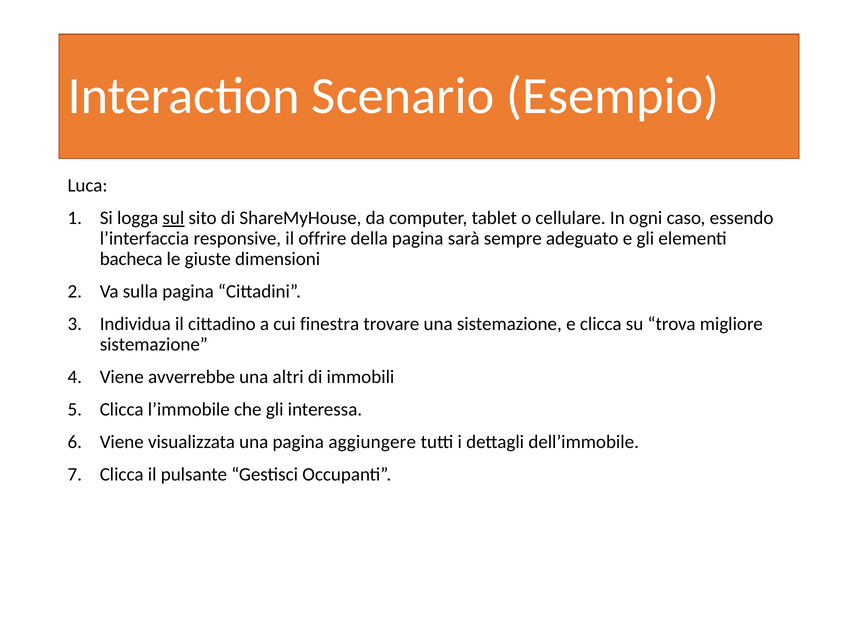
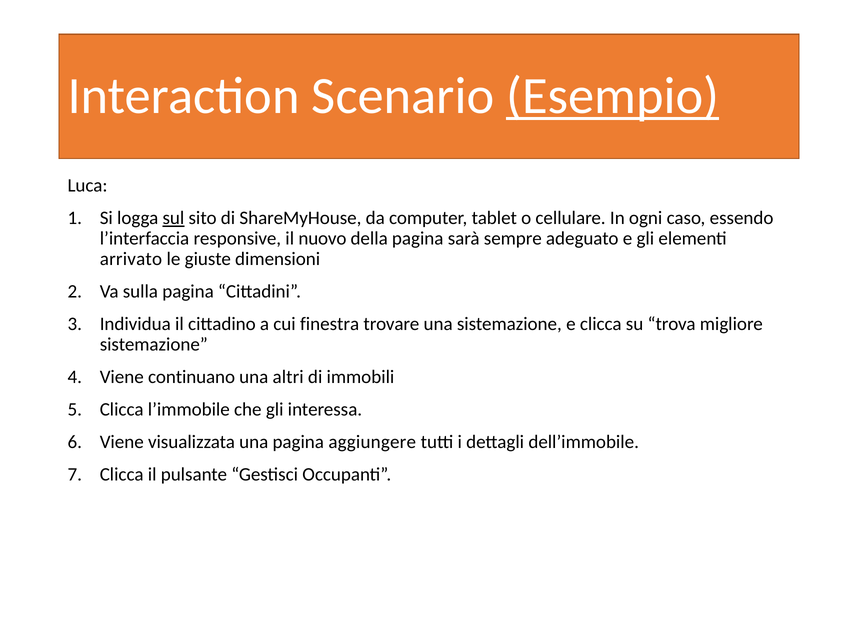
Esempio underline: none -> present
offrire: offrire -> nuovo
bacheca: bacheca -> arrivato
avverrebbe: avverrebbe -> continuano
